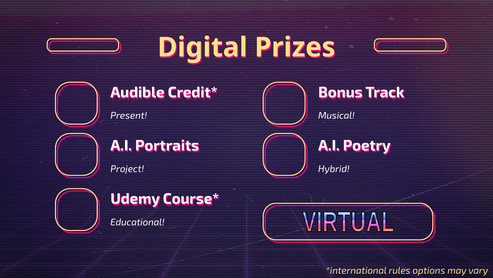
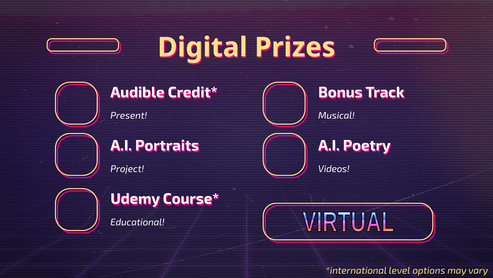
Hybrid: Hybrid -> Videos
rules: rules -> level
